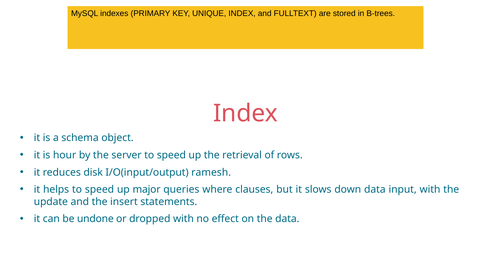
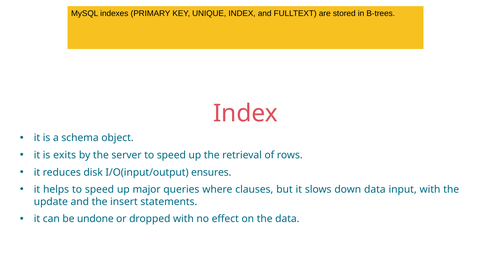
hour: hour -> exits
ramesh: ramesh -> ensures
